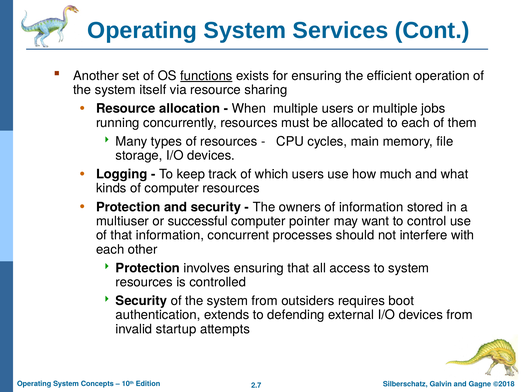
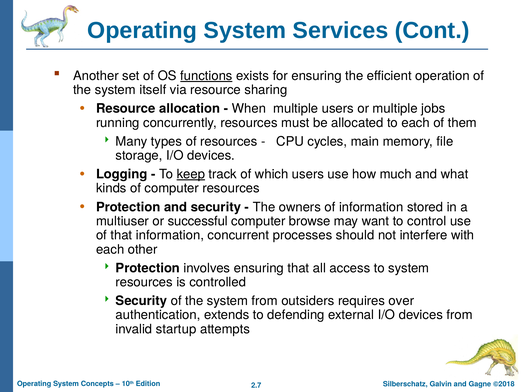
keep underline: none -> present
pointer: pointer -> browse
boot: boot -> over
